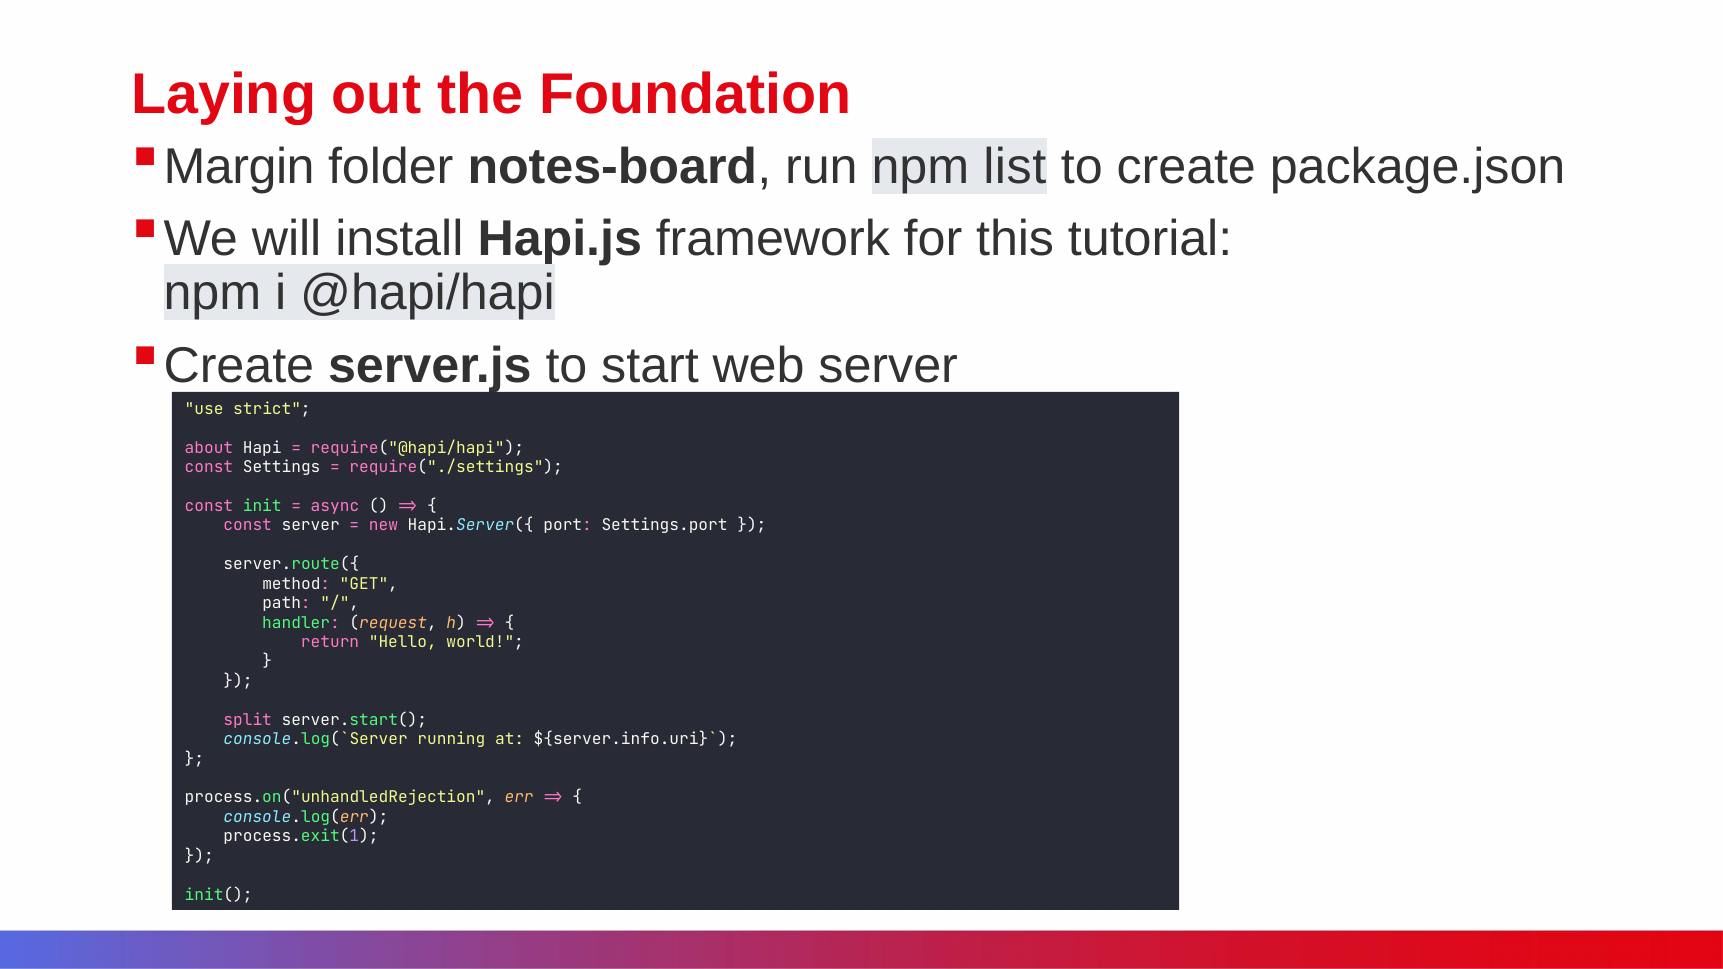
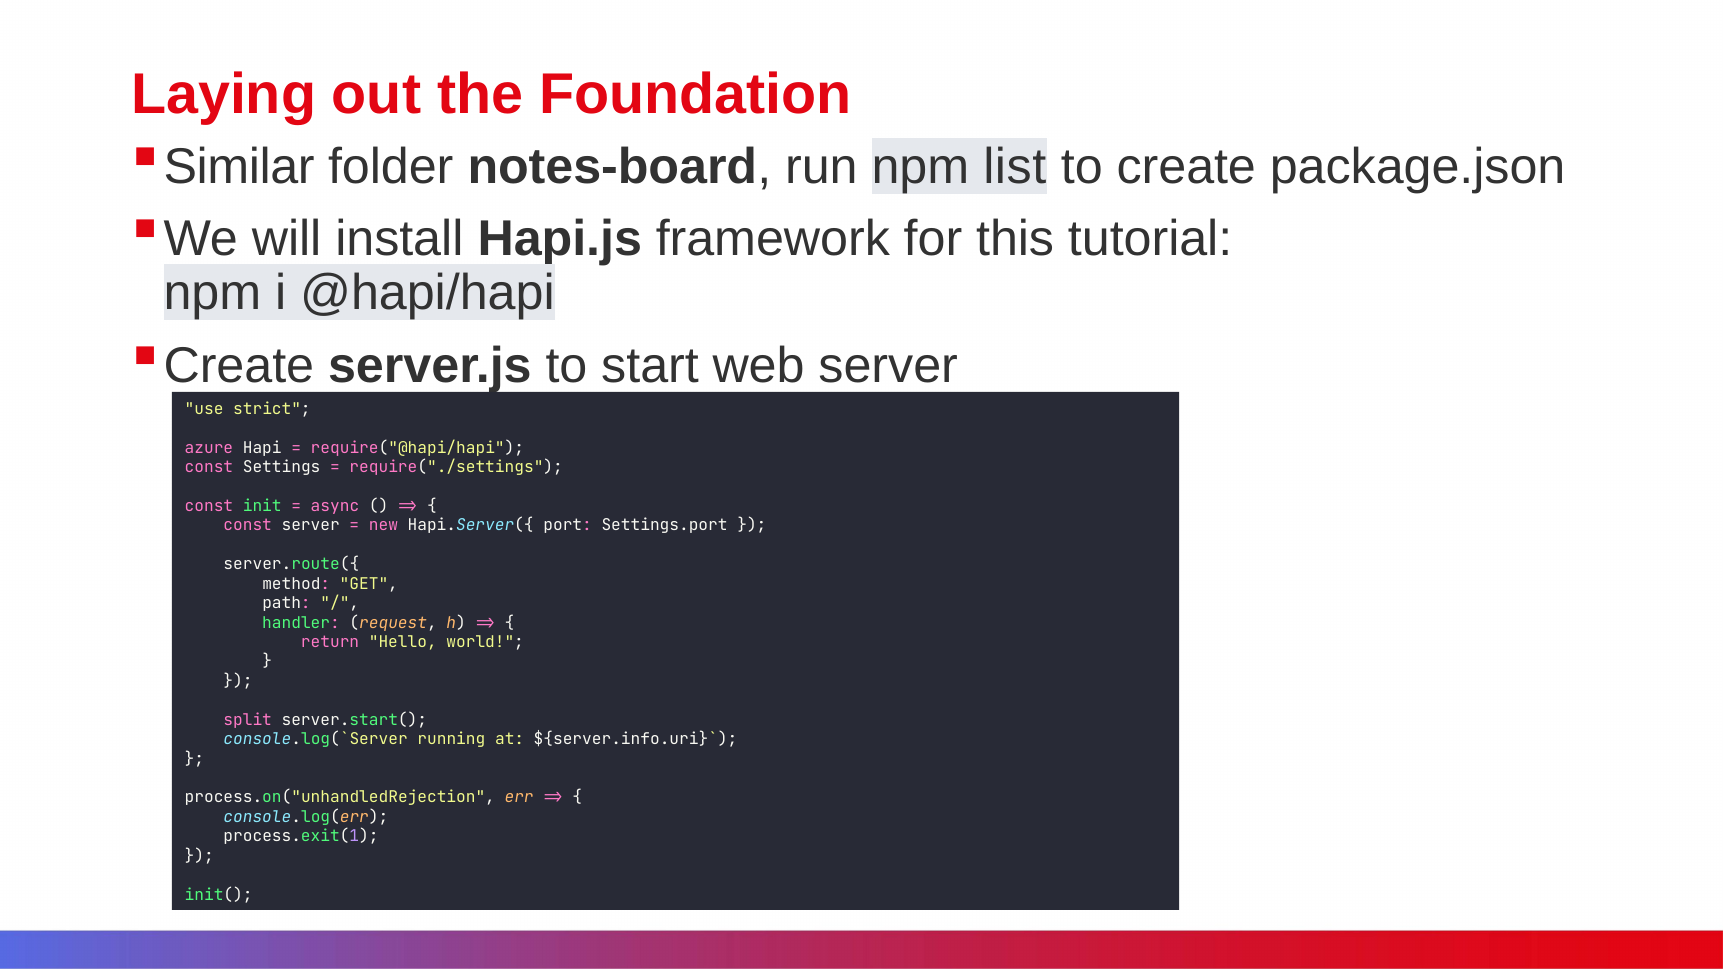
Margin: Margin -> Similar
about: about -> azure
